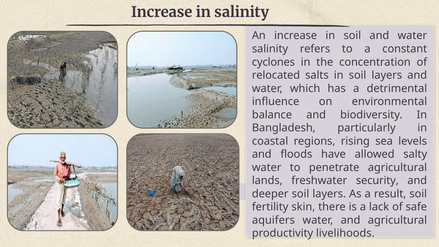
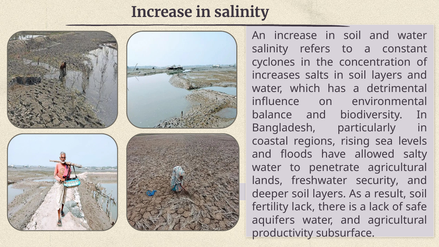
relocated: relocated -> increases
fertility skin: skin -> lack
livelihoods: livelihoods -> subsurface
